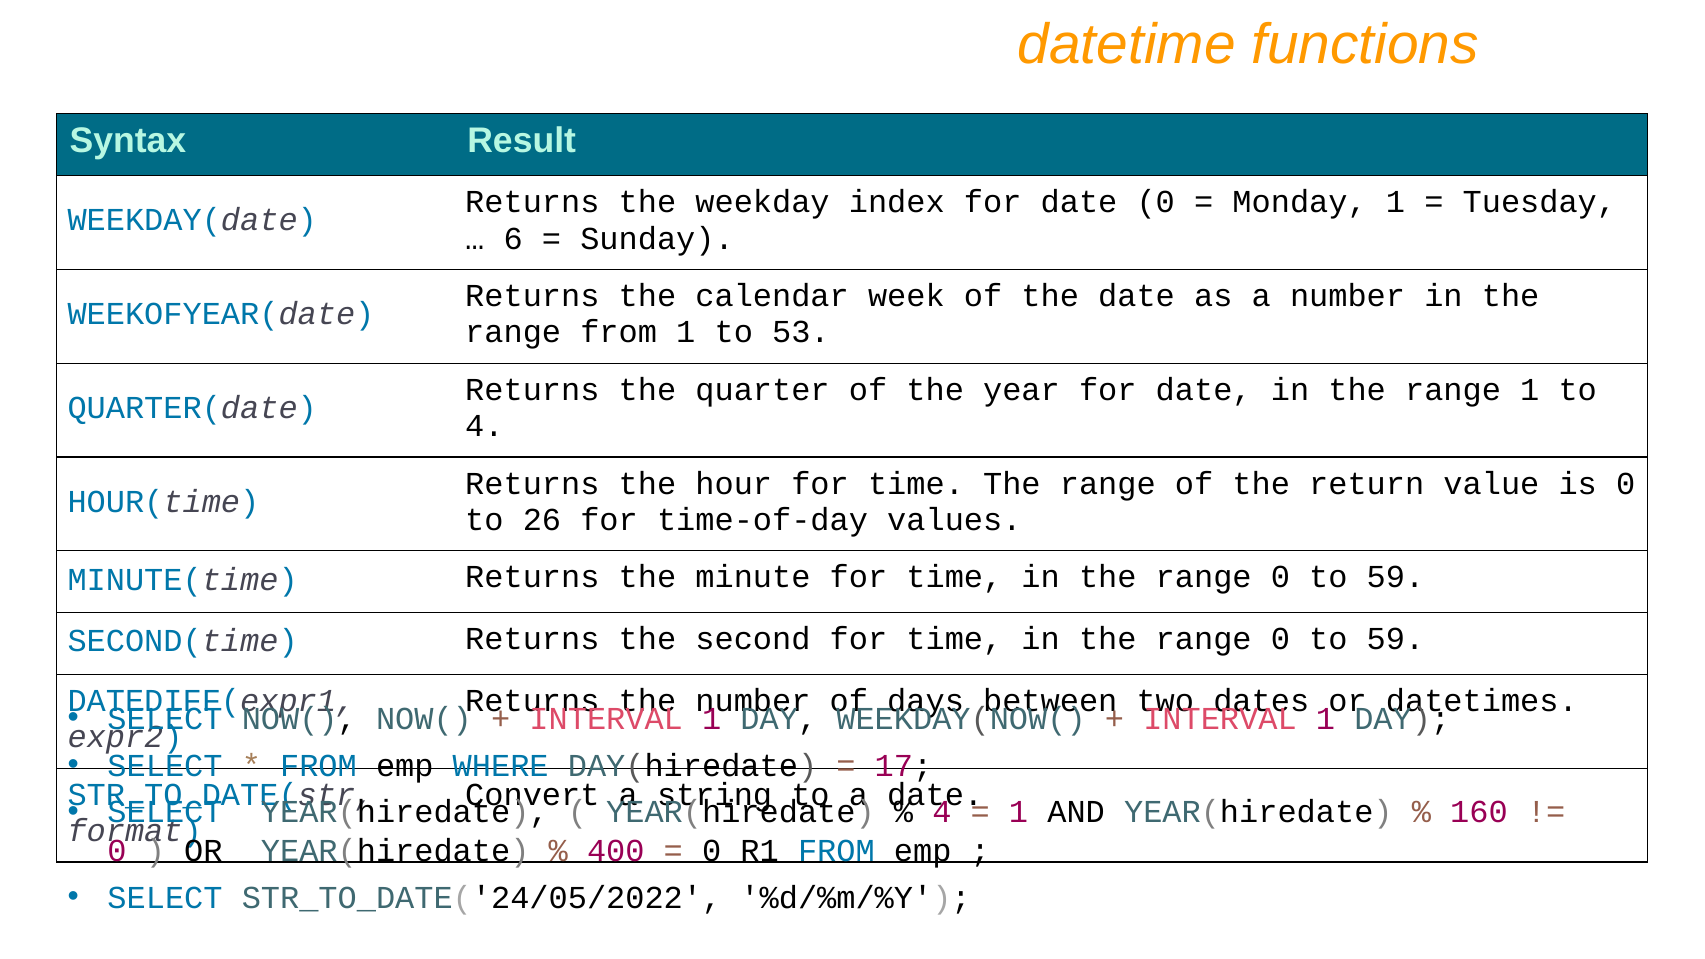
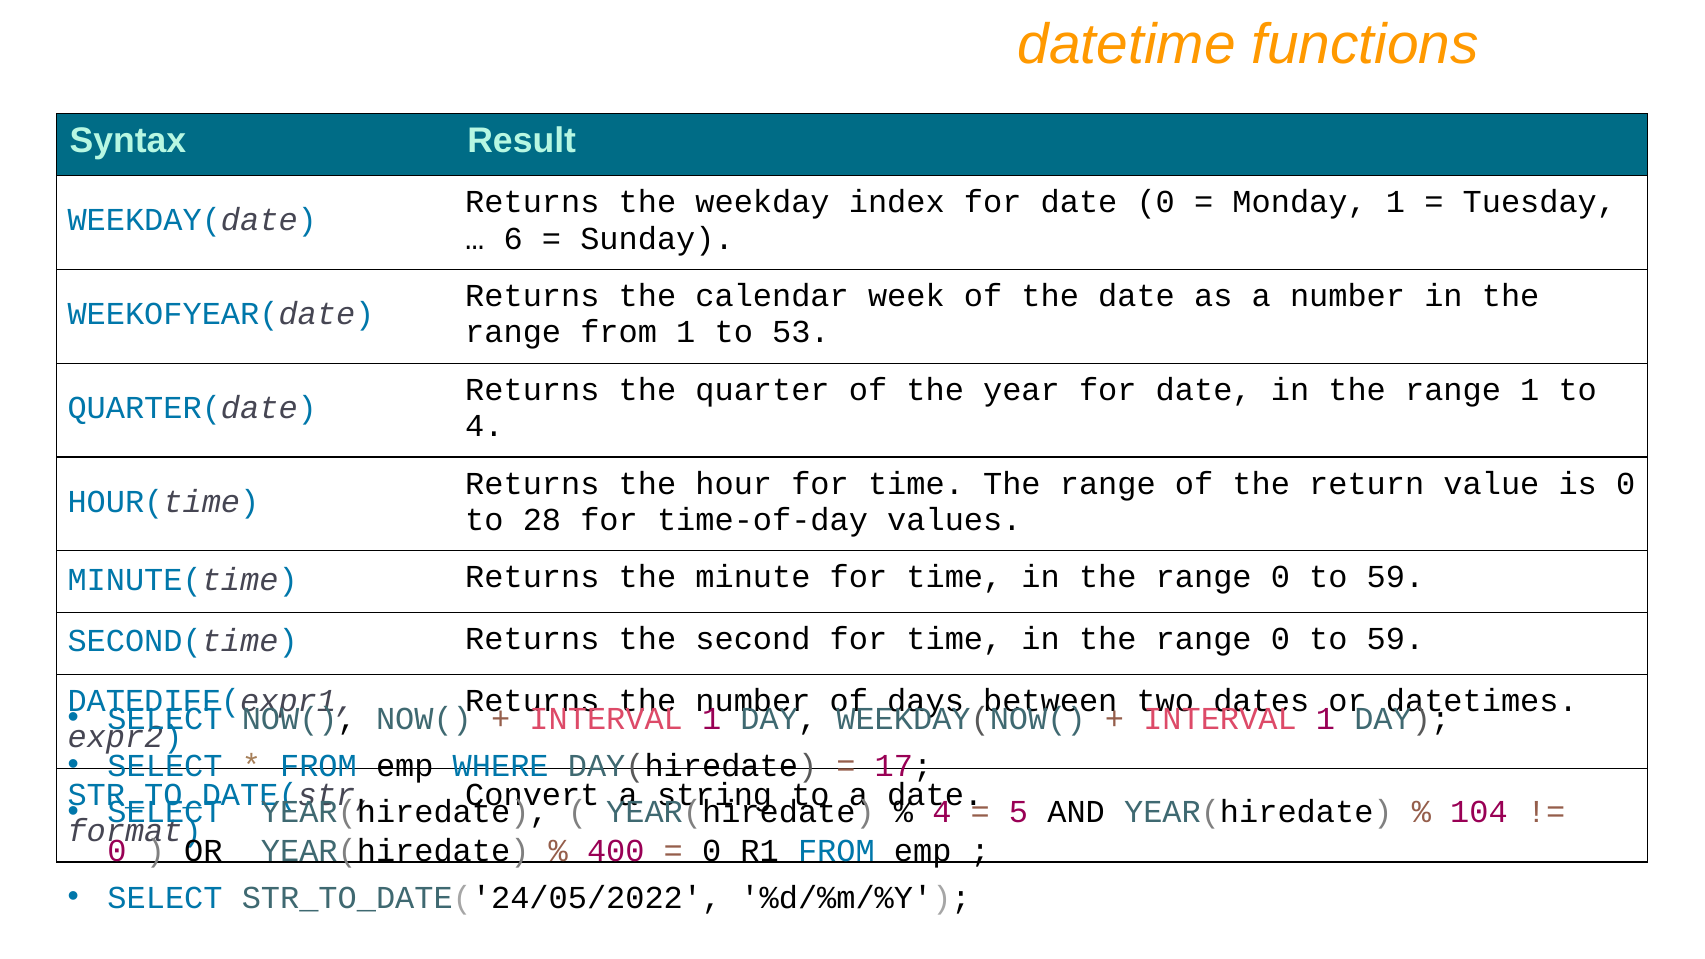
26: 26 -> 28
1 at (1019, 812): 1 -> 5
160: 160 -> 104
